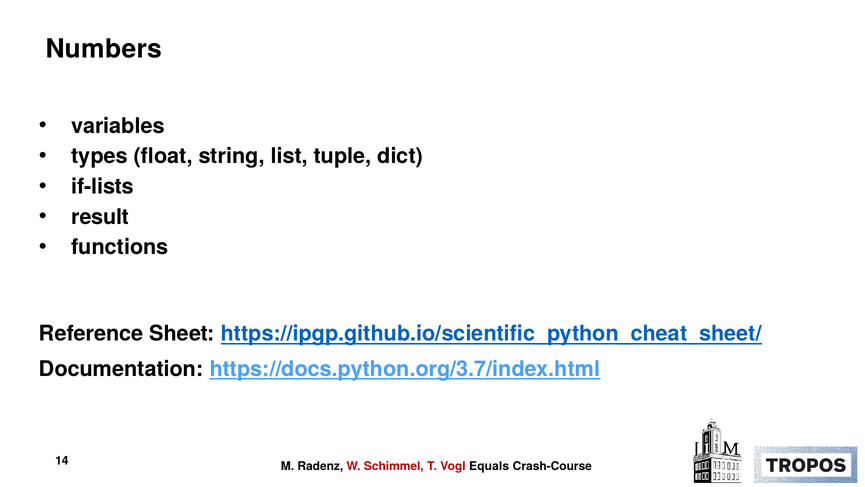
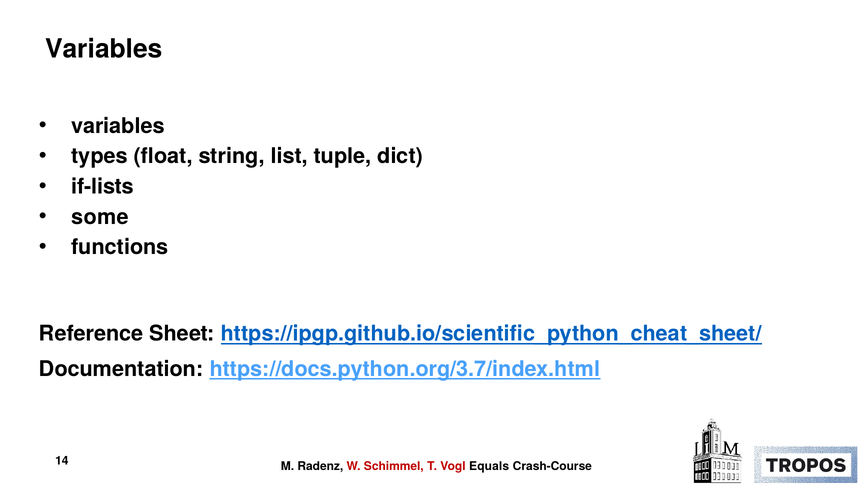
Numbers at (104, 49): Numbers -> Variables
result: result -> some
